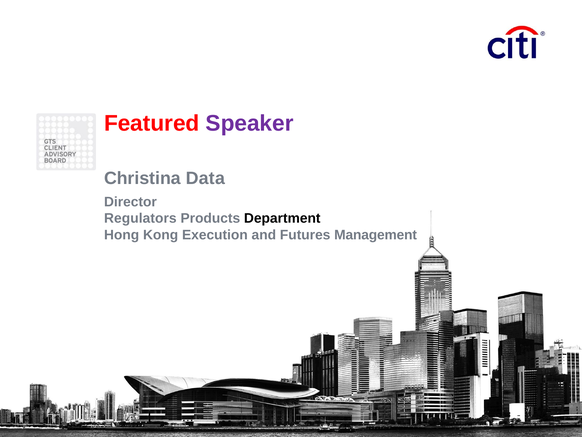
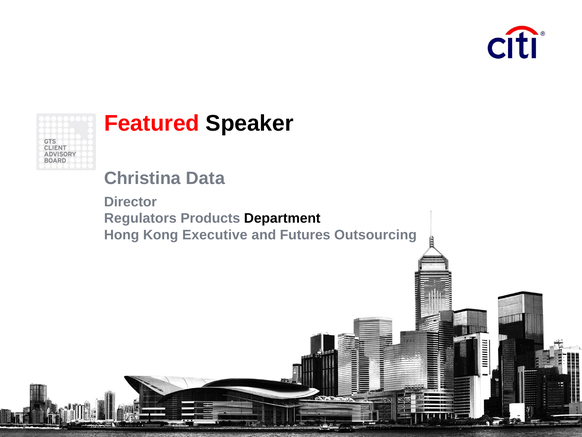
Speaker colour: purple -> black
Execution: Execution -> Executive
Management: Management -> Outsourcing
